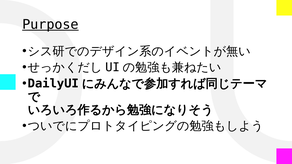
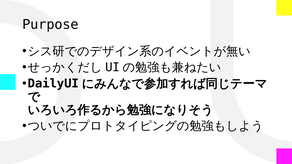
Purpose underline: present -> none
